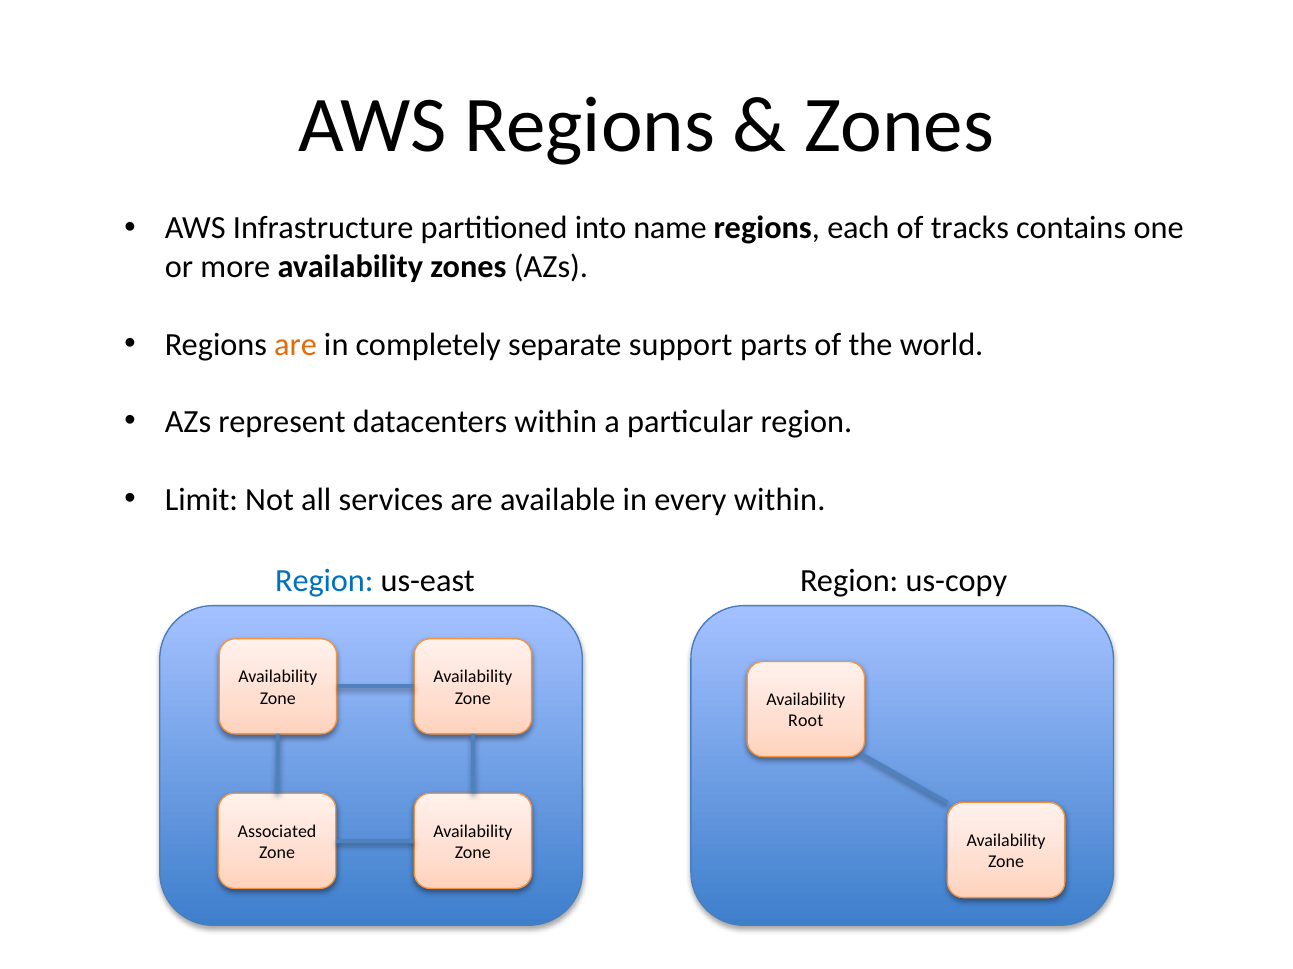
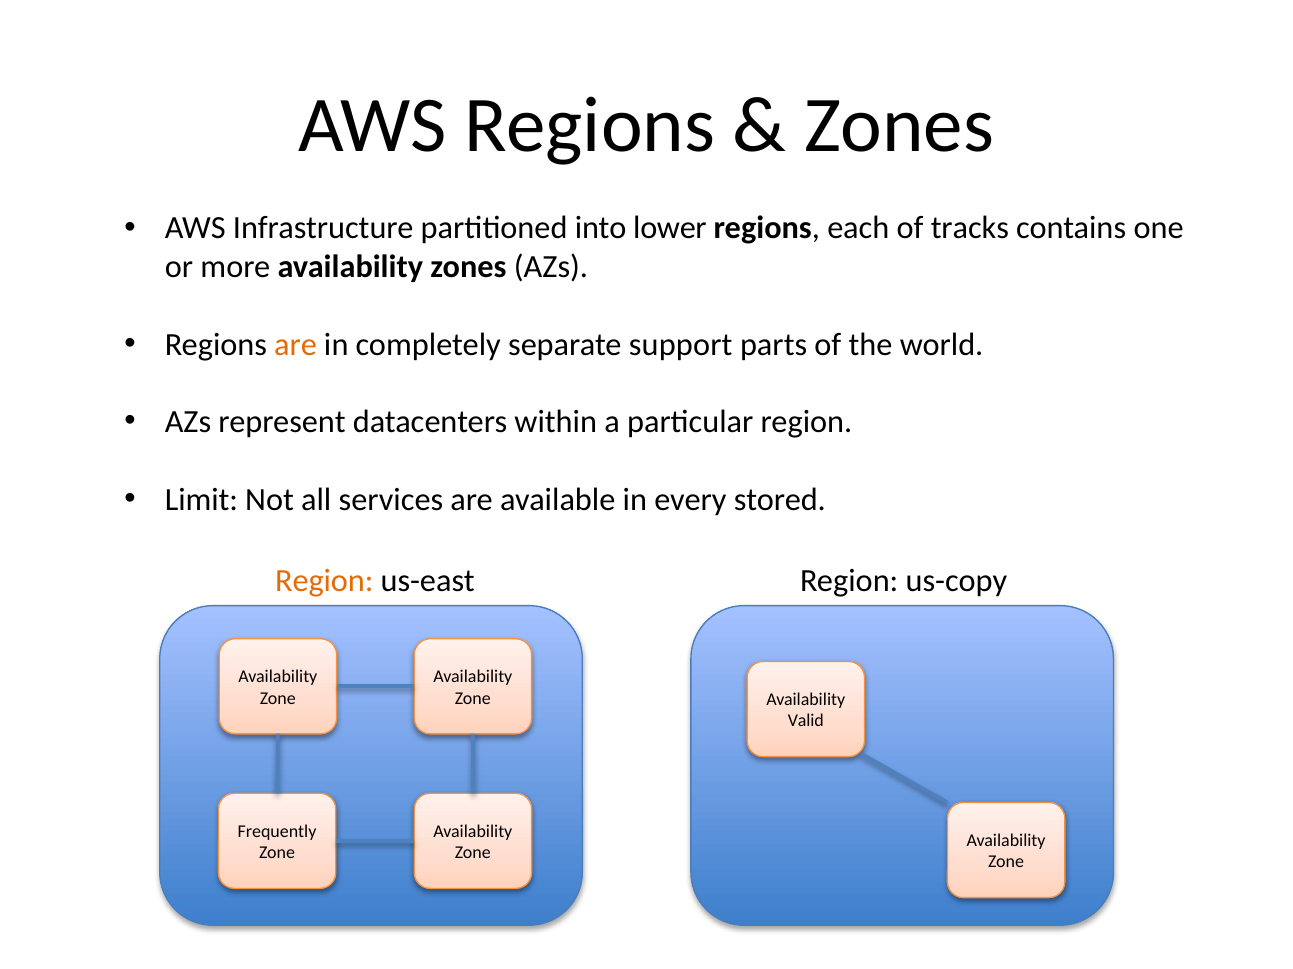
name: name -> lower
every within: within -> stored
Region at (324, 581) colour: blue -> orange
Root: Root -> Valid
Associated: Associated -> Frequently
